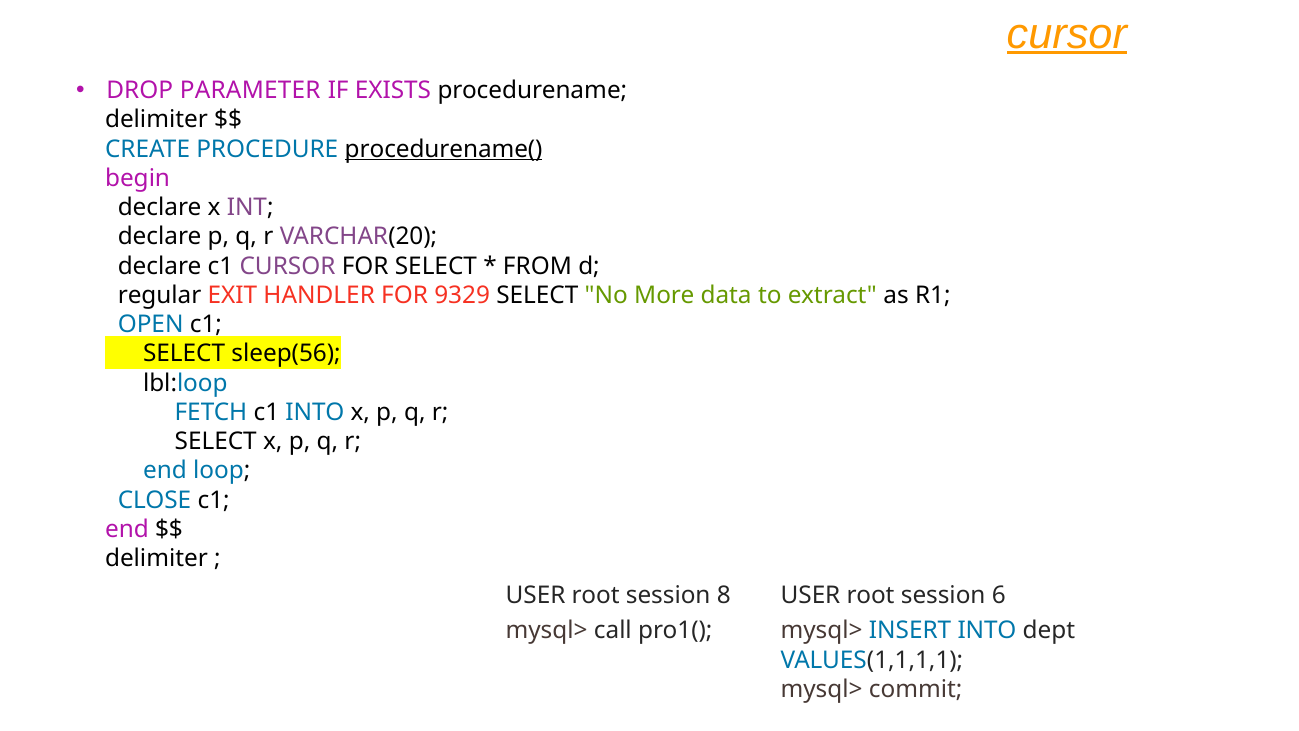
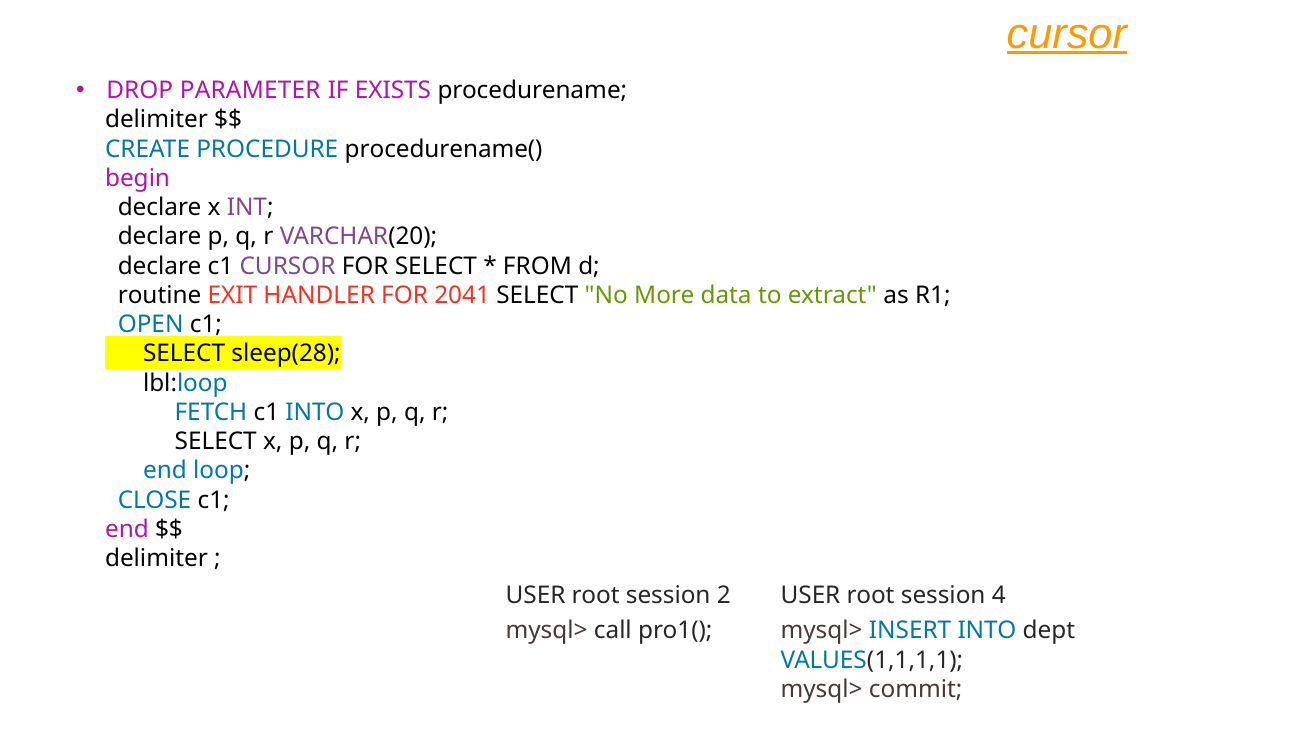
procedurename( underline: present -> none
regular: regular -> routine
9329: 9329 -> 2041
sleep(56: sleep(56 -> sleep(28
8: 8 -> 2
6: 6 -> 4
